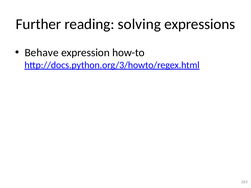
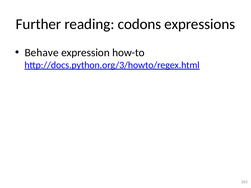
solving: solving -> codons
